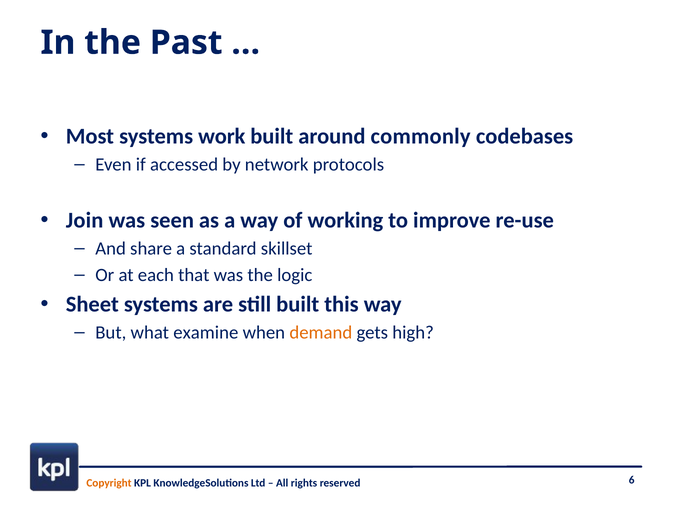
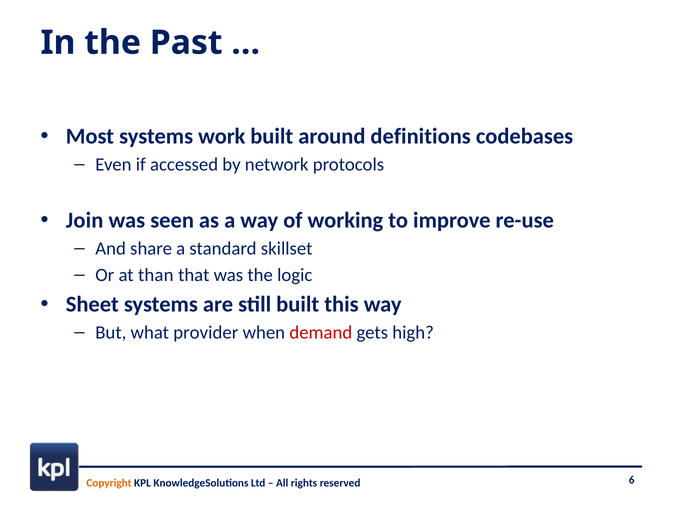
commonly: commonly -> definitions
each: each -> than
examine: examine -> provider
demand colour: orange -> red
